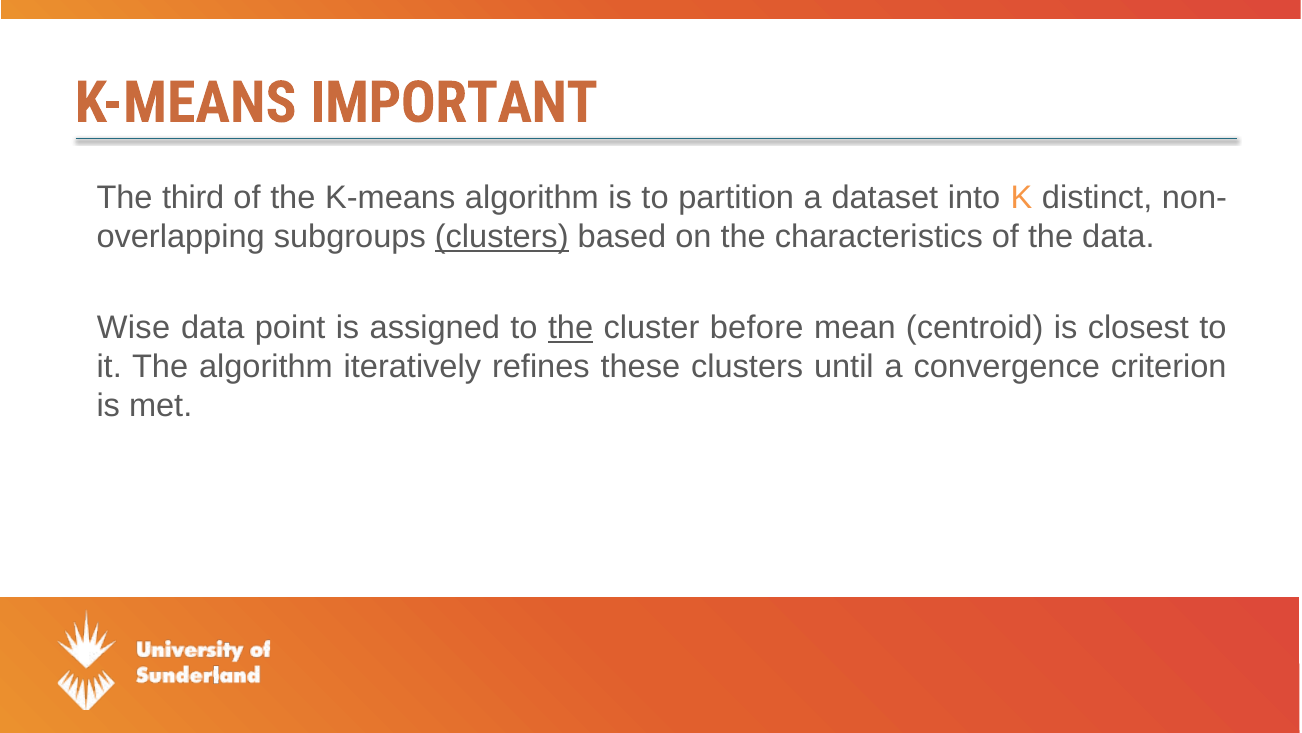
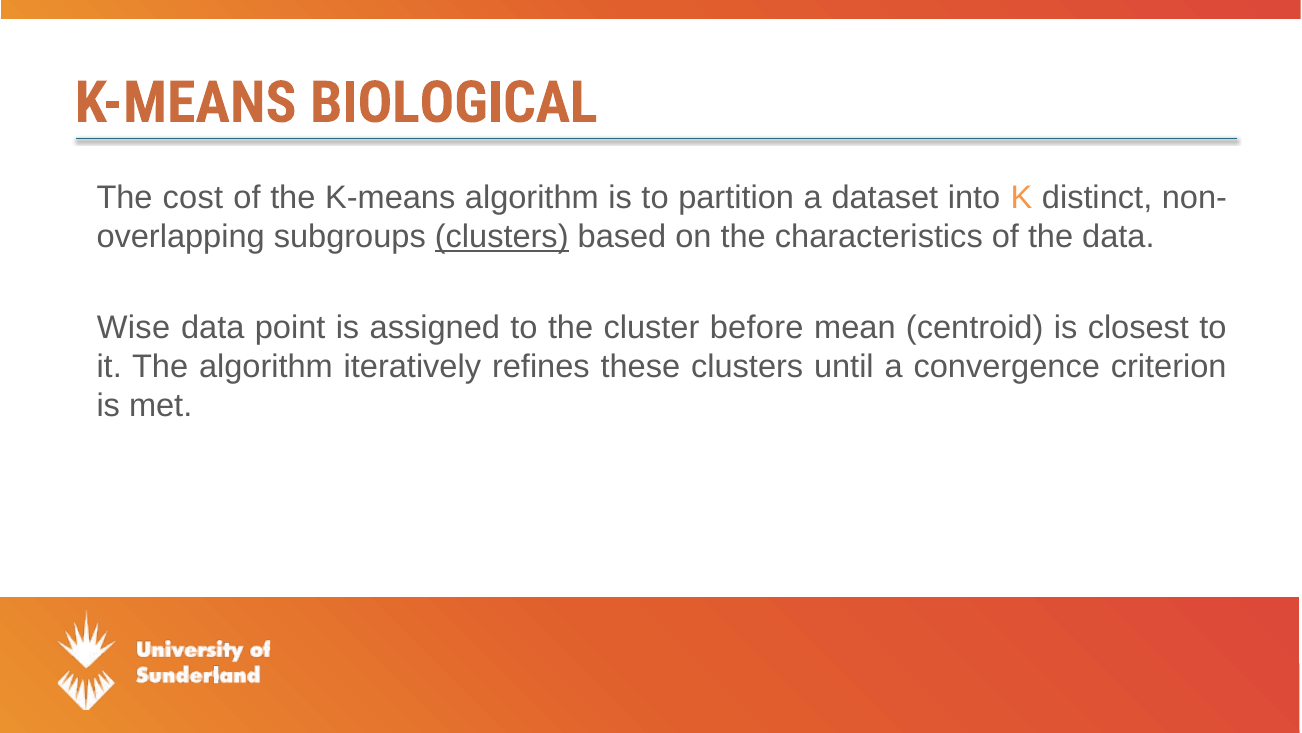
IMPORTANT: IMPORTANT -> BIOLOGICAL
third: third -> cost
the at (571, 328) underline: present -> none
